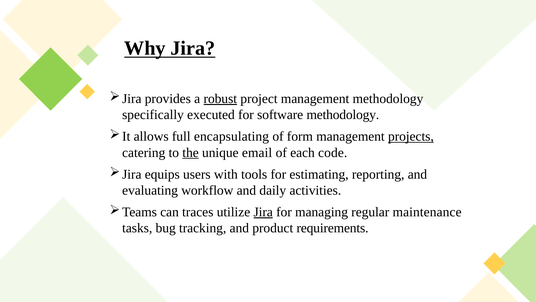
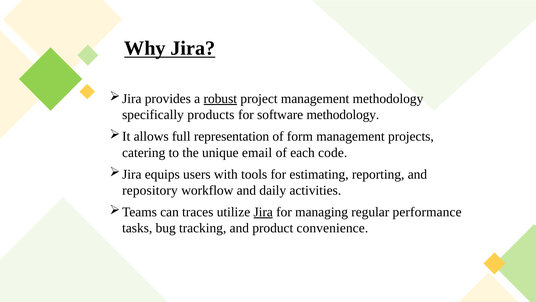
executed: executed -> products
encapsulating: encapsulating -> representation
projects underline: present -> none
the underline: present -> none
evaluating: evaluating -> repository
maintenance: maintenance -> performance
requirements: requirements -> convenience
